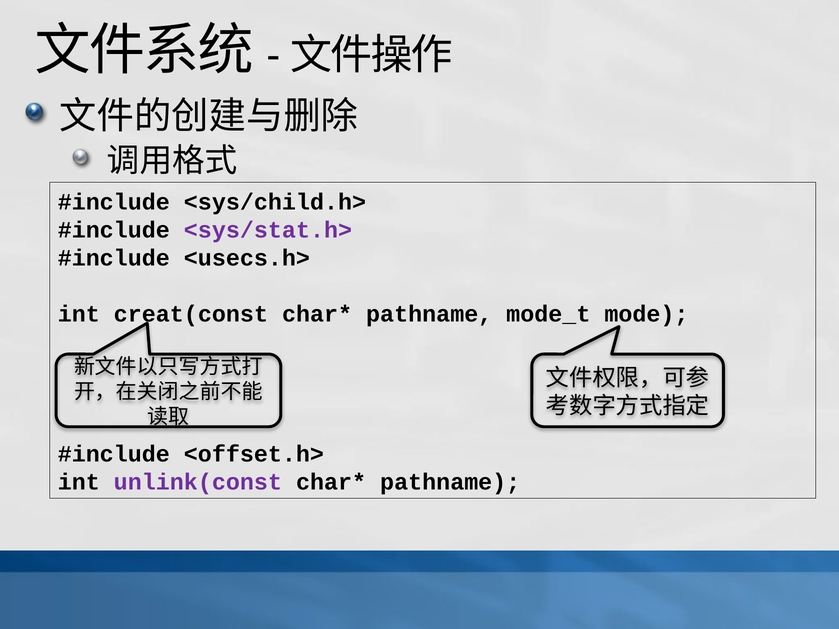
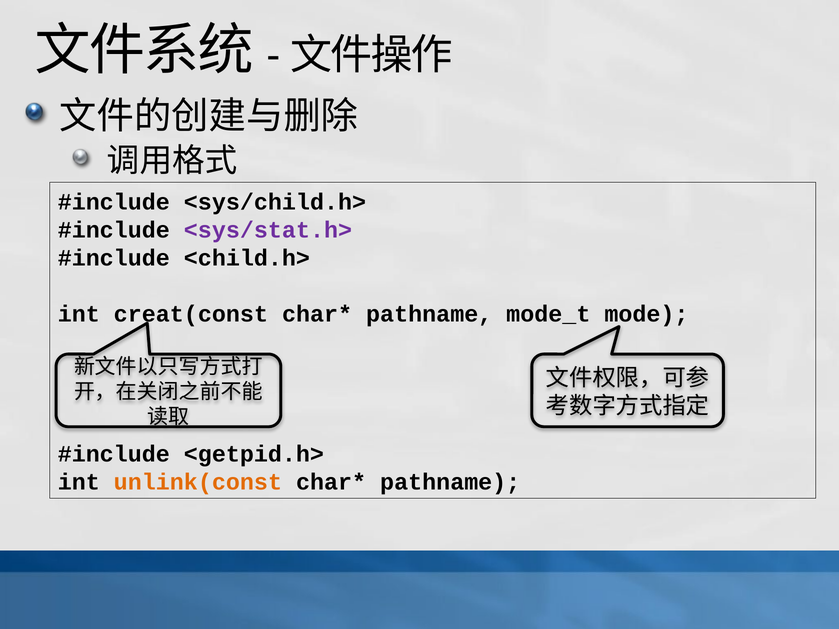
<usecs.h>: <usecs.h> -> <child.h>
<offset.h>: <offset.h> -> <getpid.h>
unlink(const colour: purple -> orange
